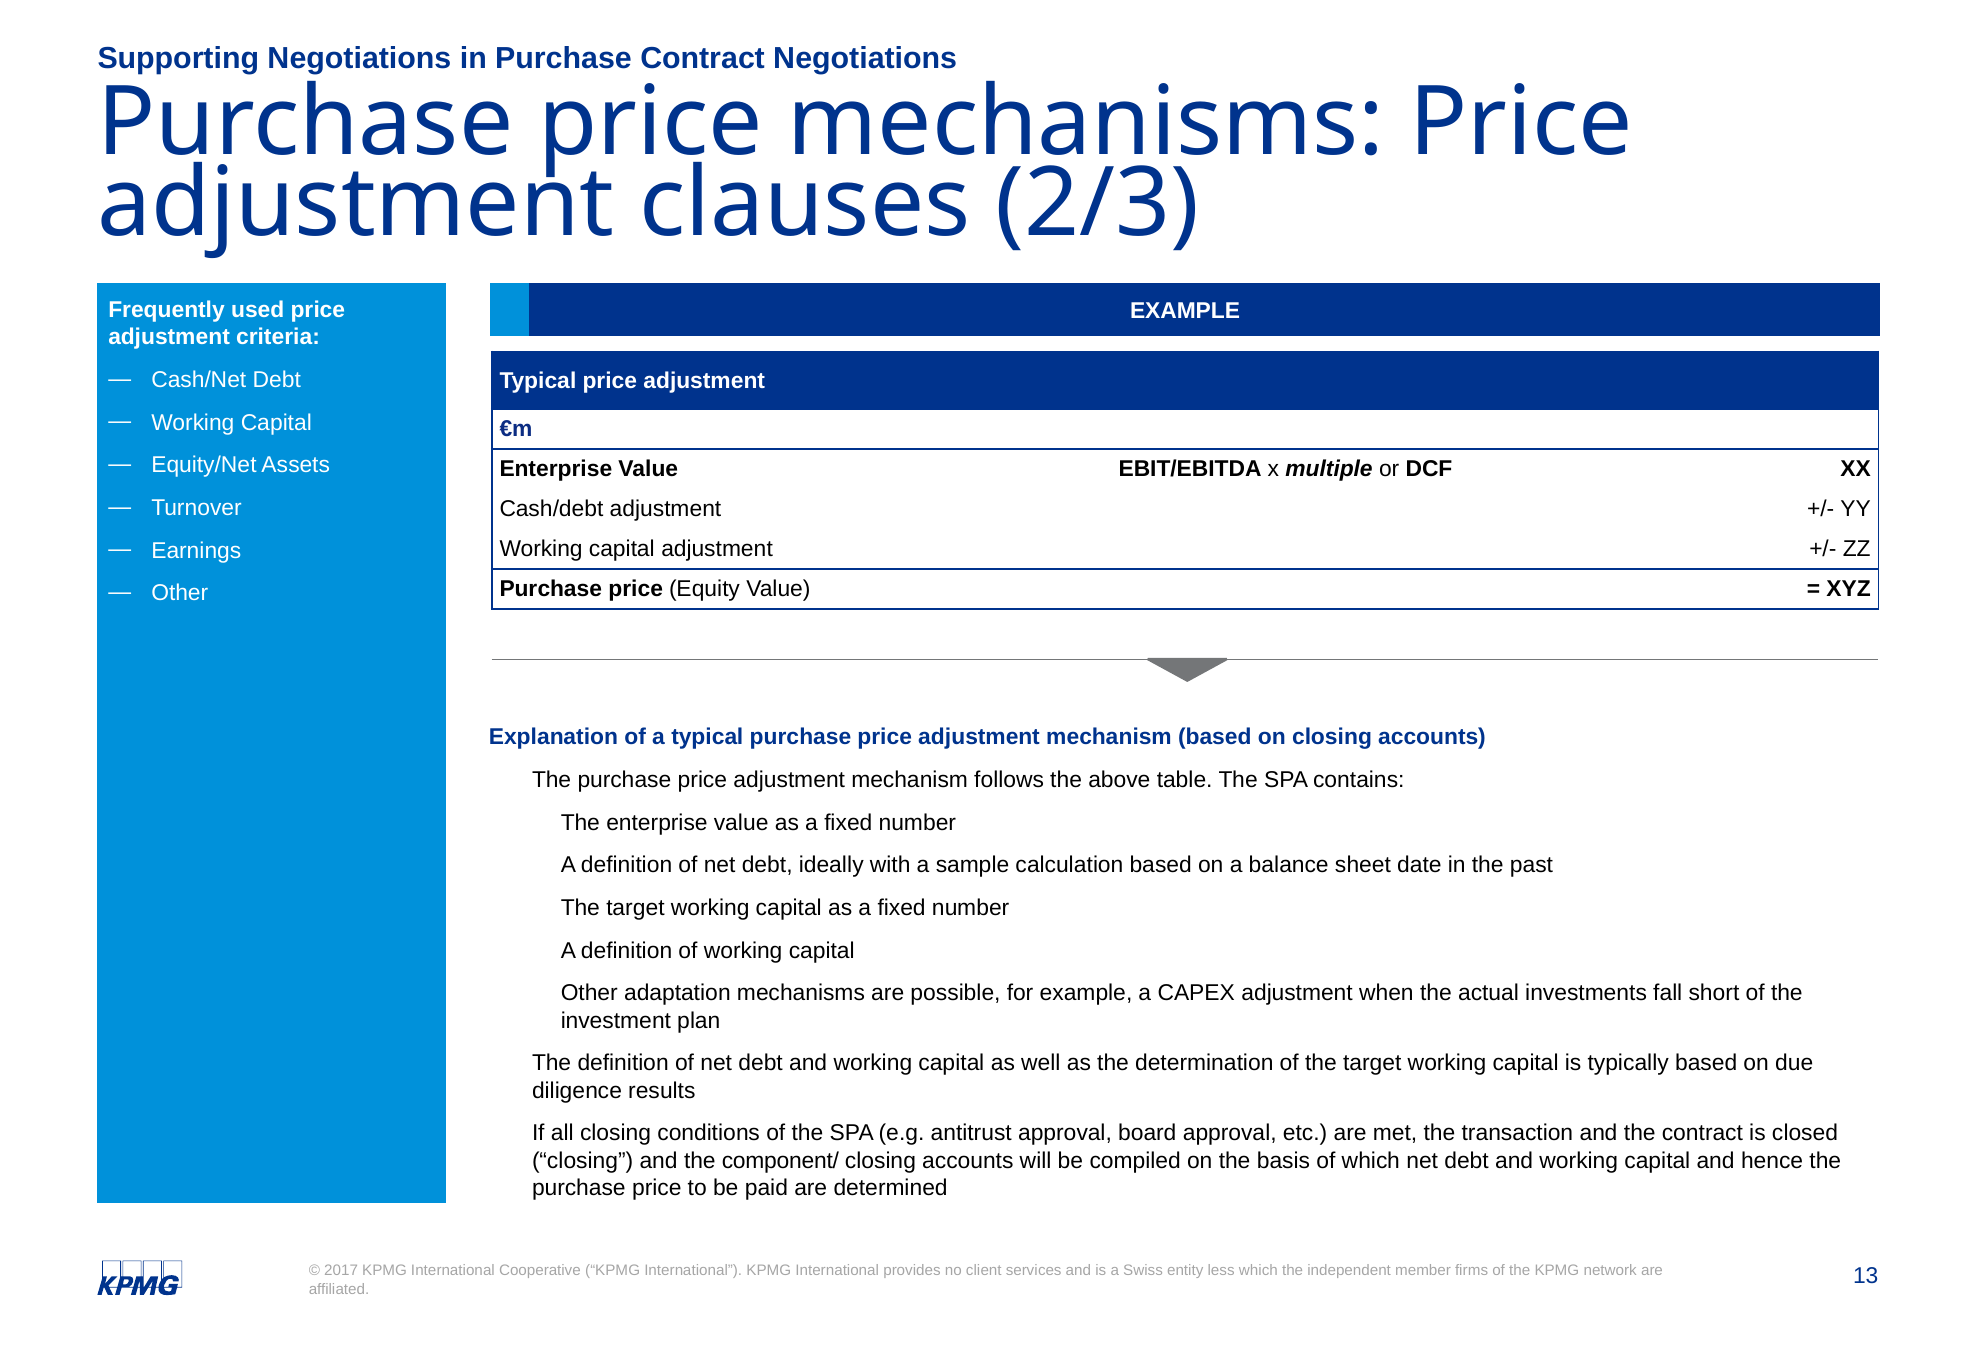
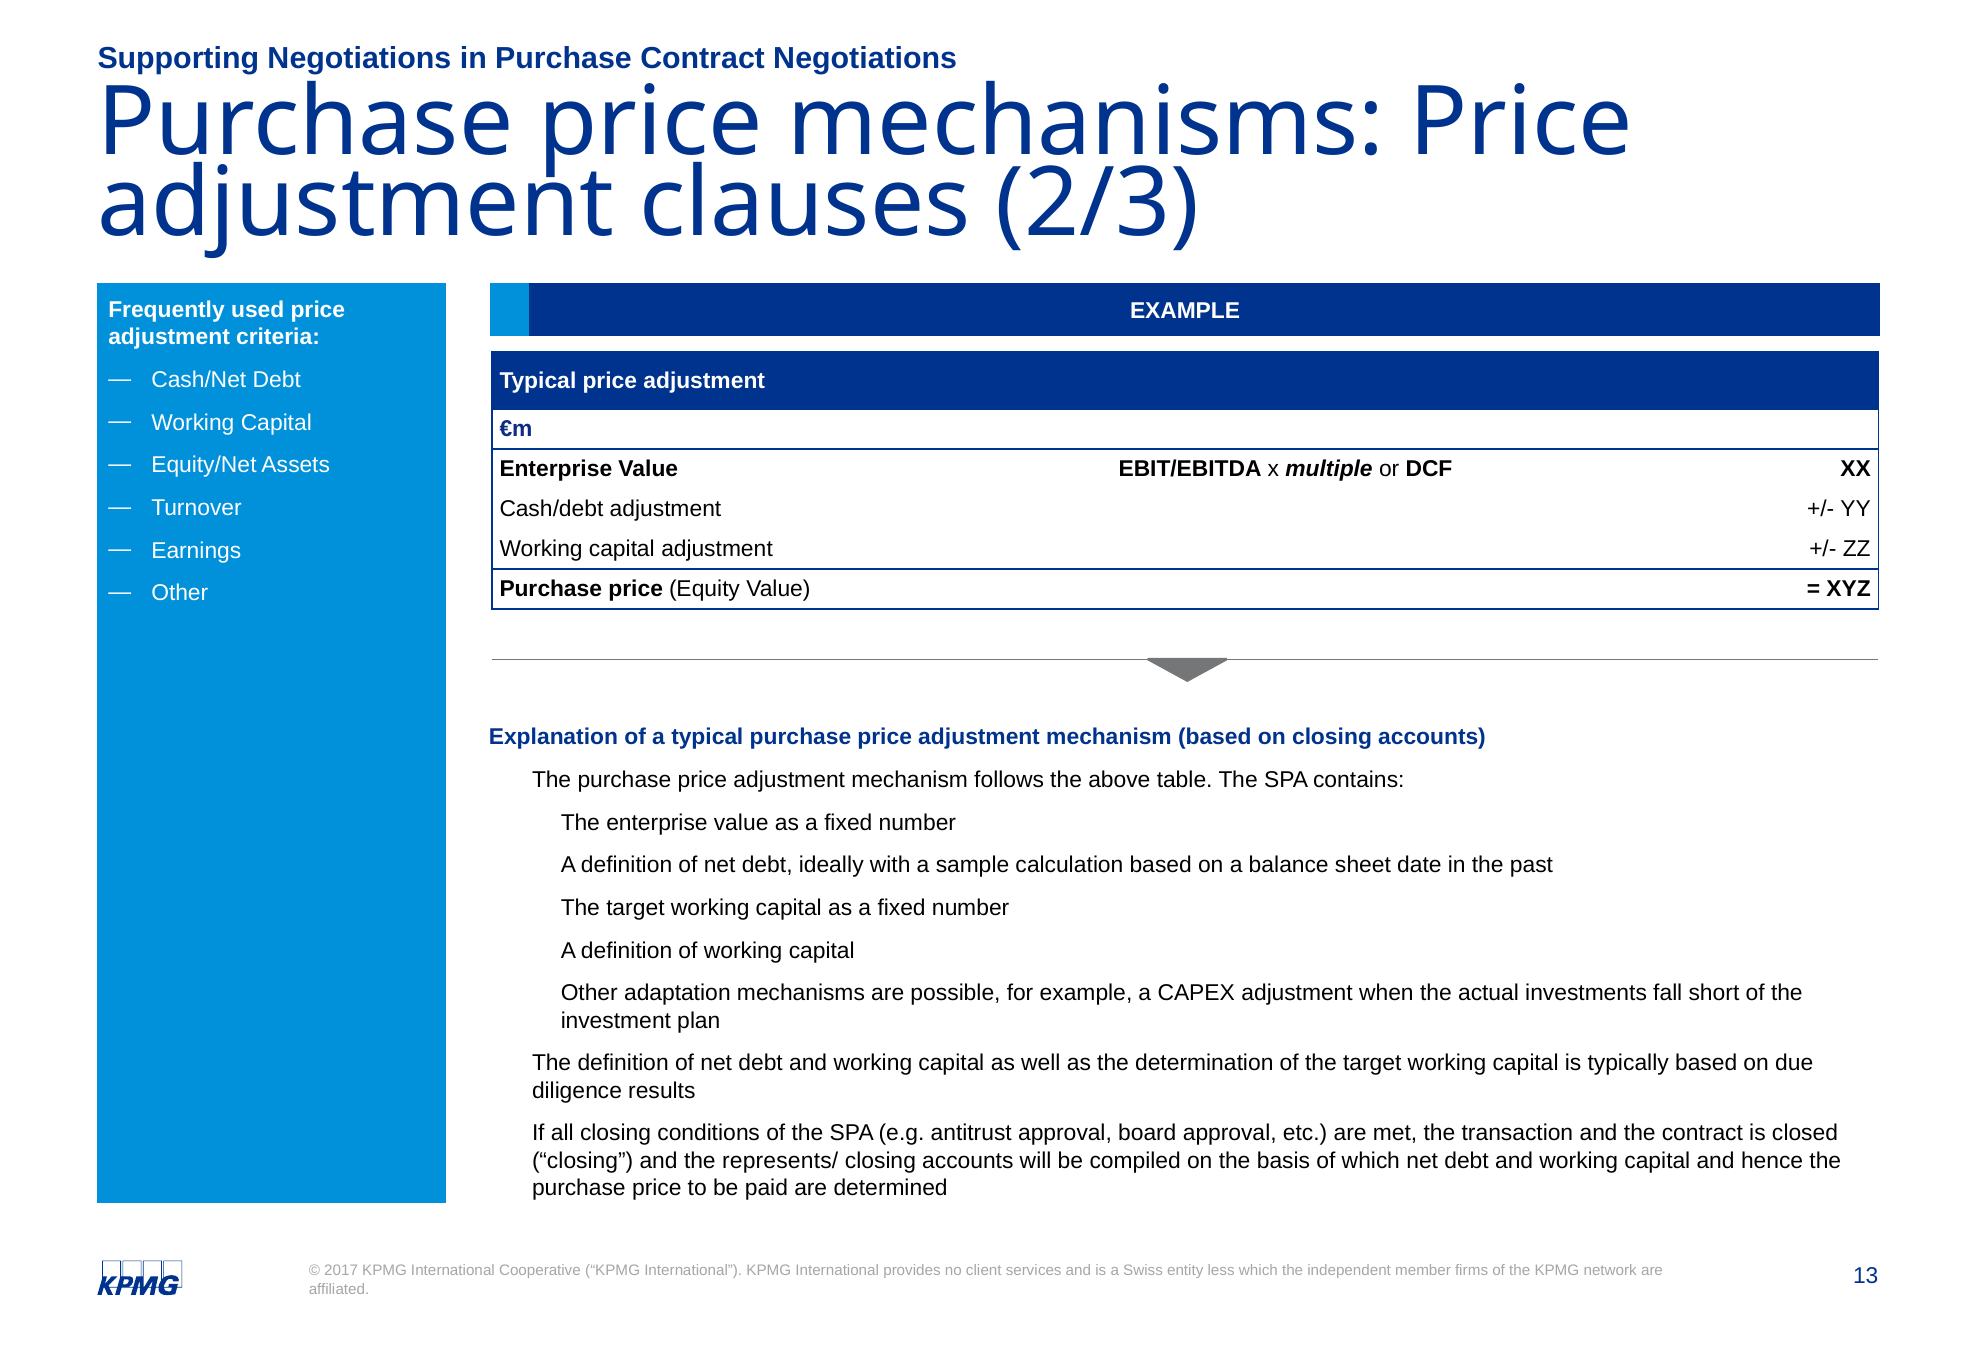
component/: component/ -> represents/
